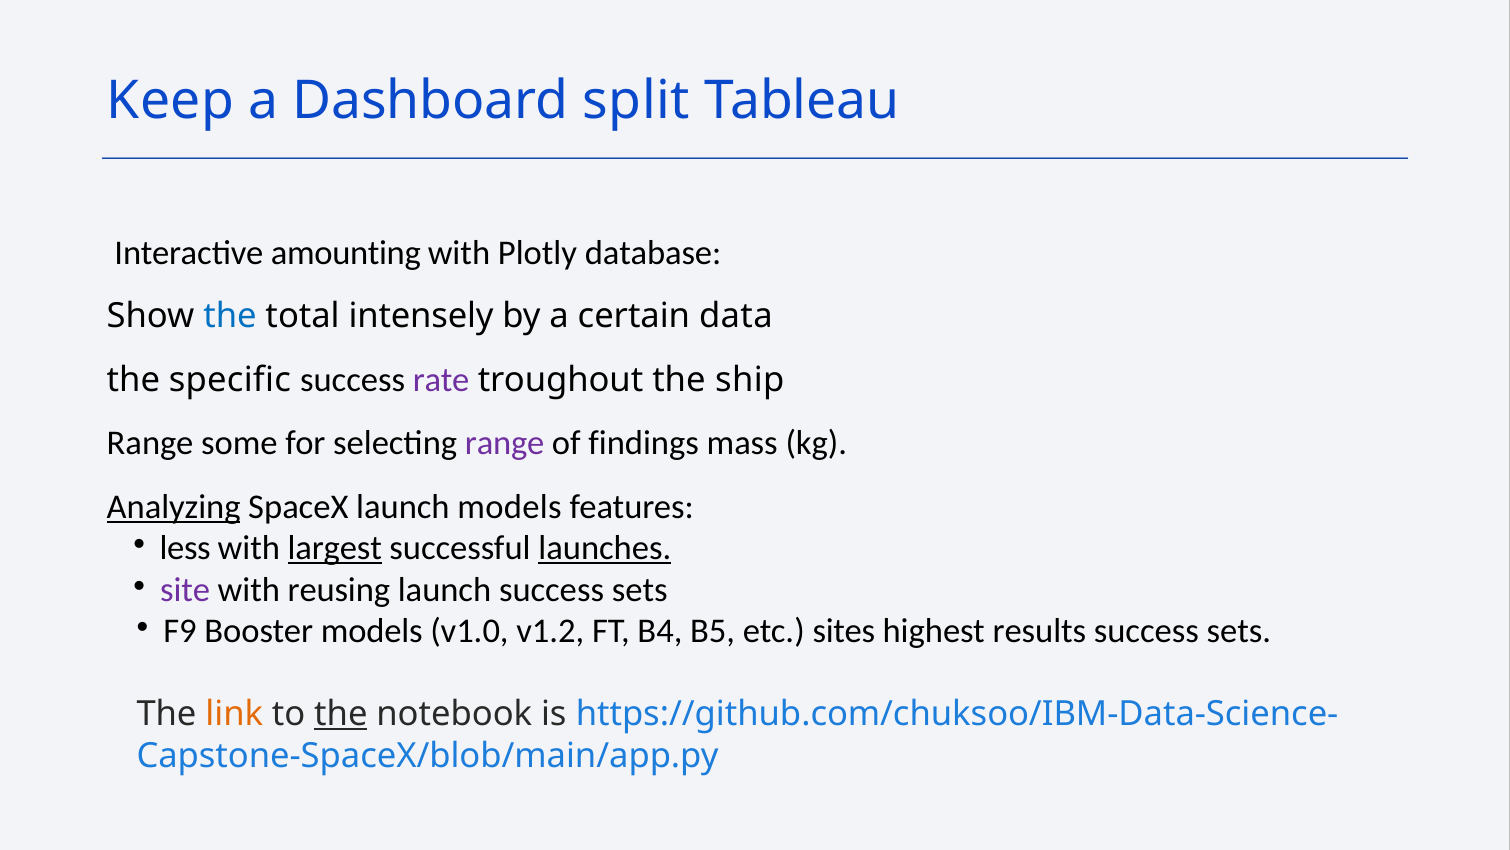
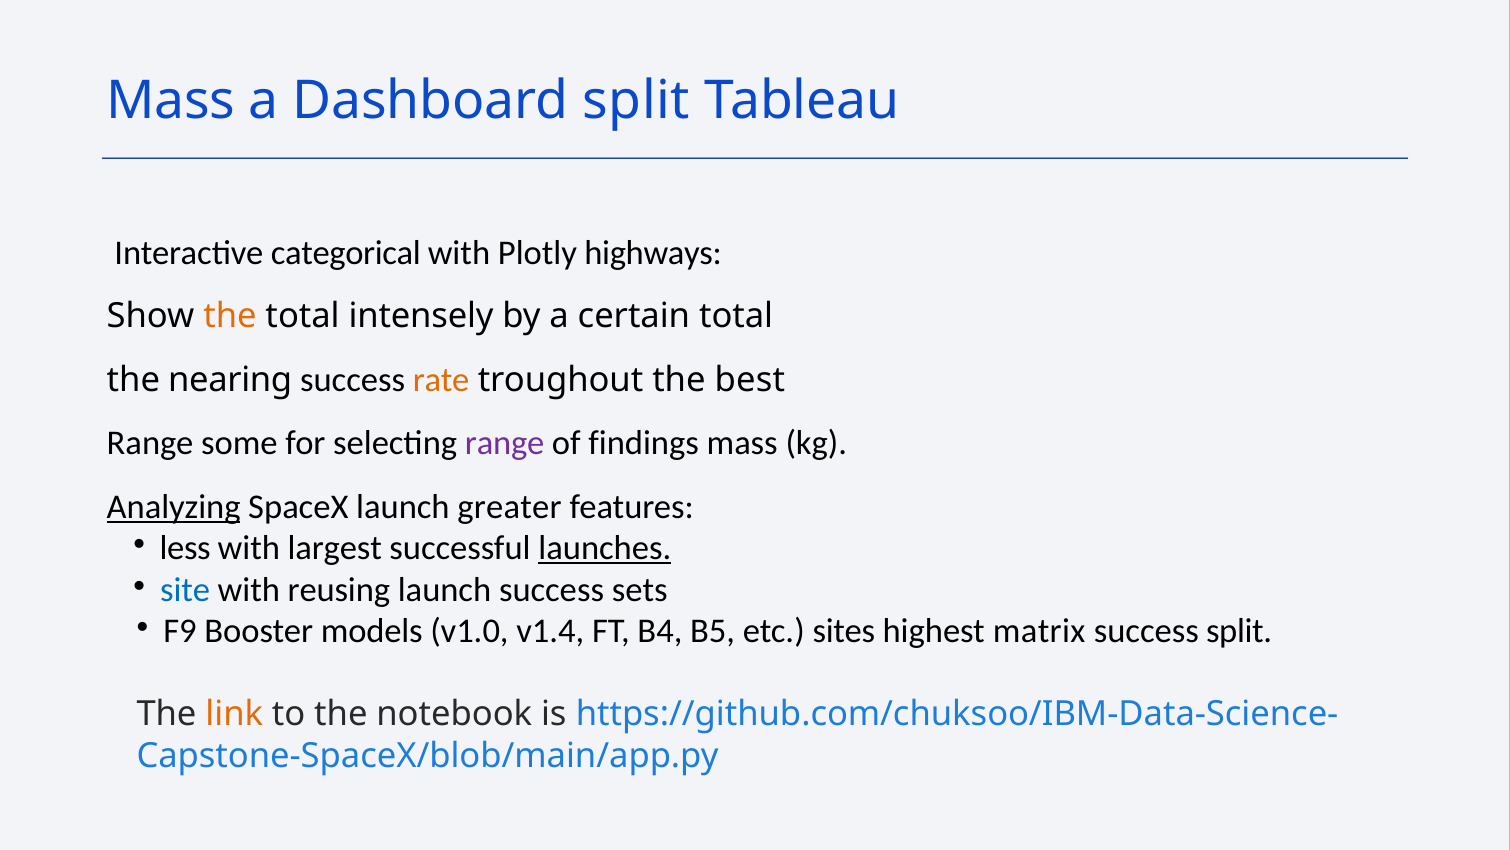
Keep at (170, 101): Keep -> Mass
amounting: amounting -> categorical
database: database -> highways
the at (230, 316) colour: blue -> orange
certain data: data -> total
specific: specific -> nearing
rate colour: purple -> orange
ship: ship -> best
launch models: models -> greater
largest underline: present -> none
site colour: purple -> blue
v1.2: v1.2 -> v1.4
results: results -> matrix
sets at (1239, 631): sets -> split
the at (341, 714) underline: present -> none
